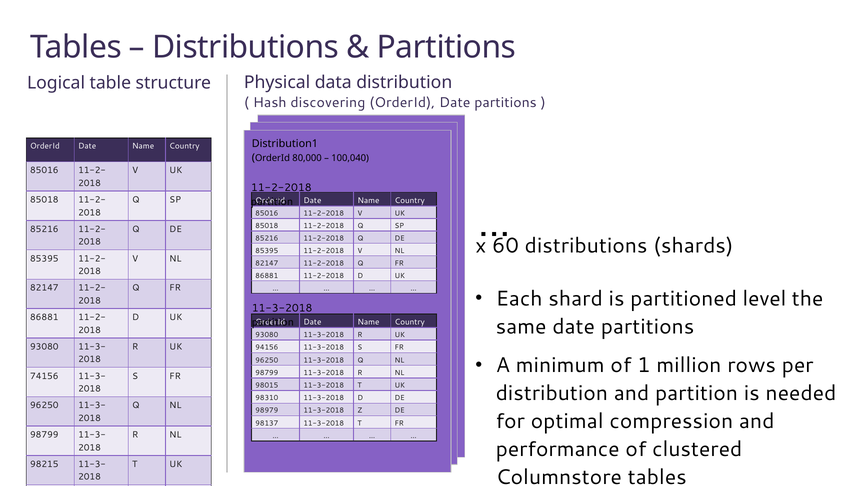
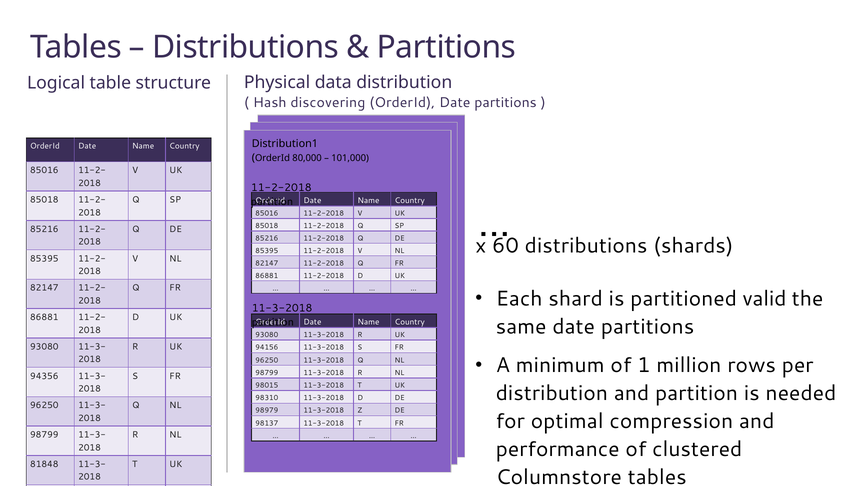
100,040: 100,040 -> 101,000
level: level -> valid
74156: 74156 -> 94356
98215: 98215 -> 81848
